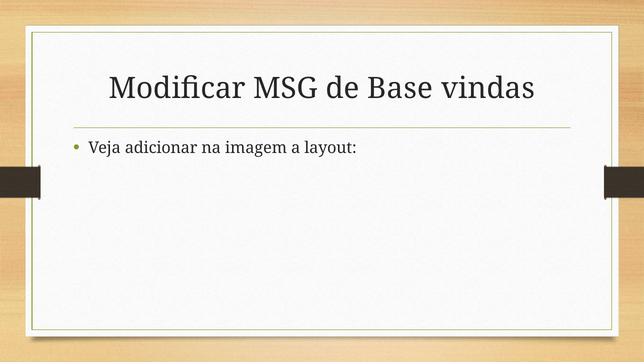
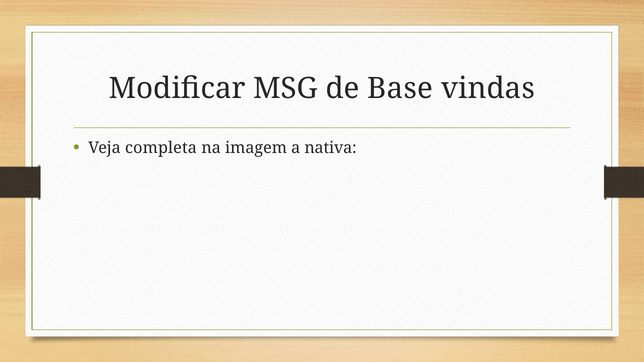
adicionar: adicionar -> completa
layout: layout -> nativa
